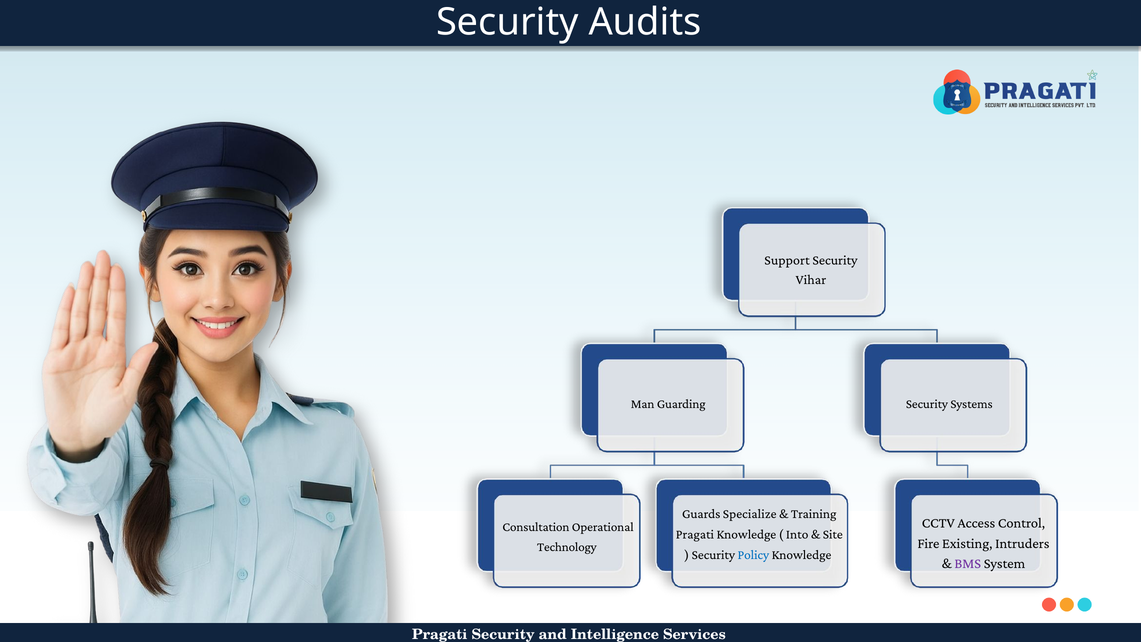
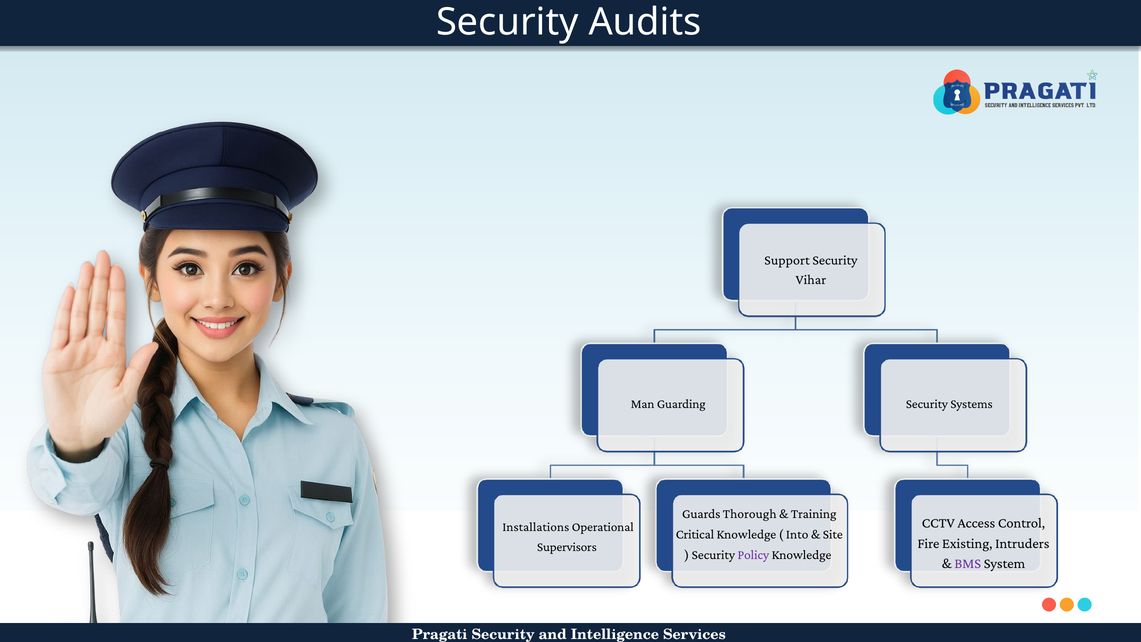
Specialize: Specialize -> Thorough
Consultation: Consultation -> Installations
Pragati at (695, 534): Pragati -> Critical
Technology: Technology -> Supervisors
Policy colour: blue -> purple
